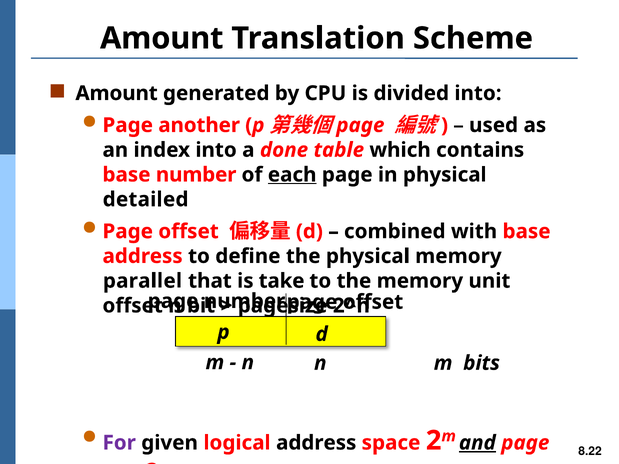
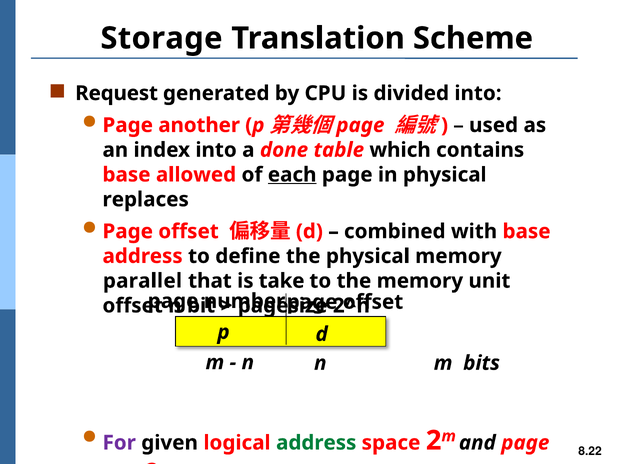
Amount at (162, 38): Amount -> Storage
Amount at (117, 93): Amount -> Request
number: number -> allowed
detailed: detailed -> replaces
address at (316, 443) colour: black -> green
and underline: present -> none
